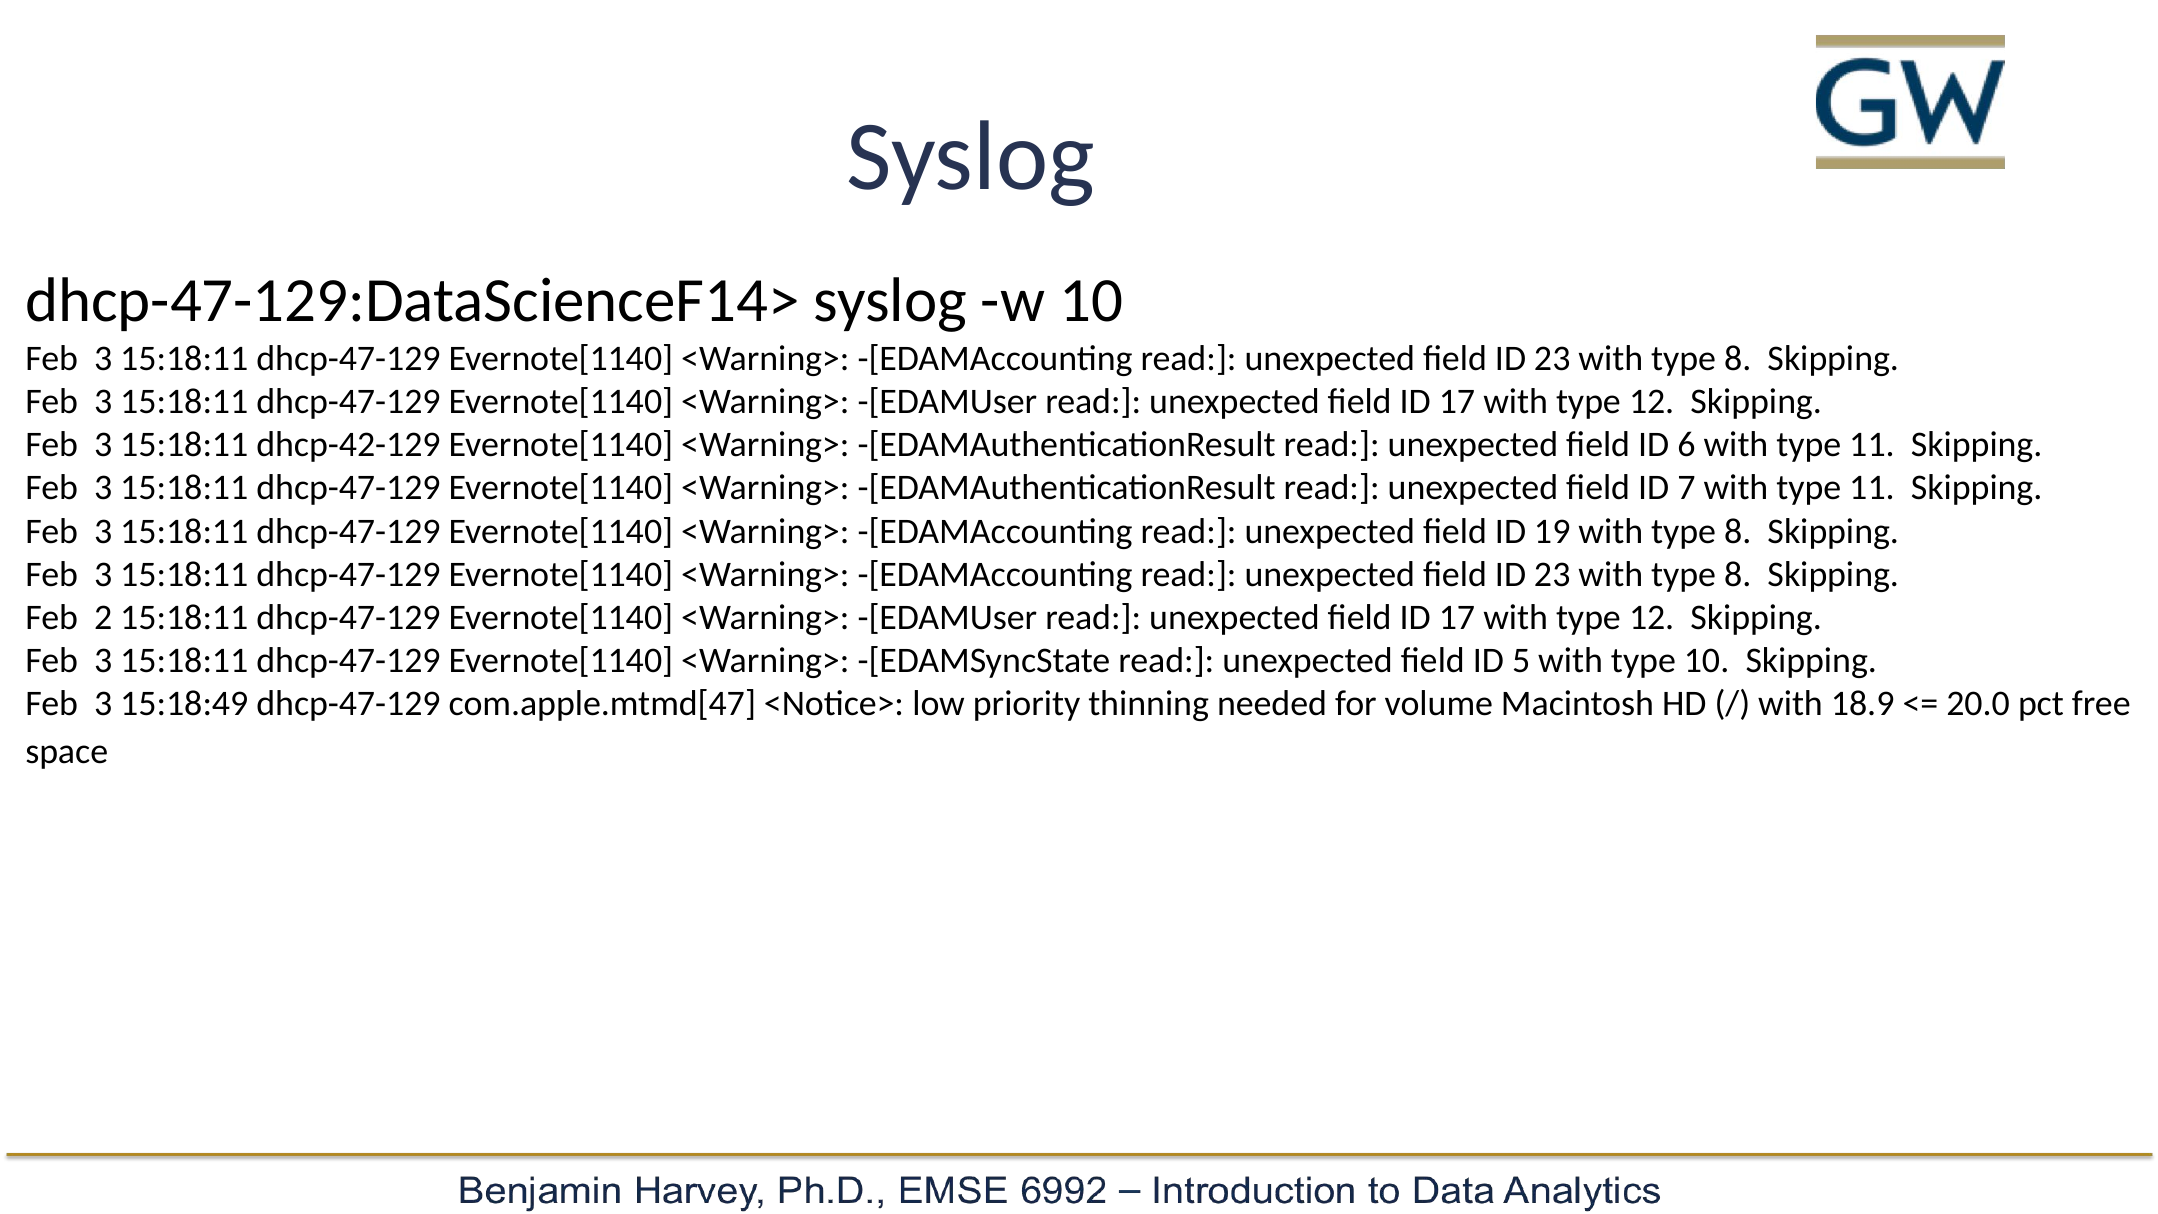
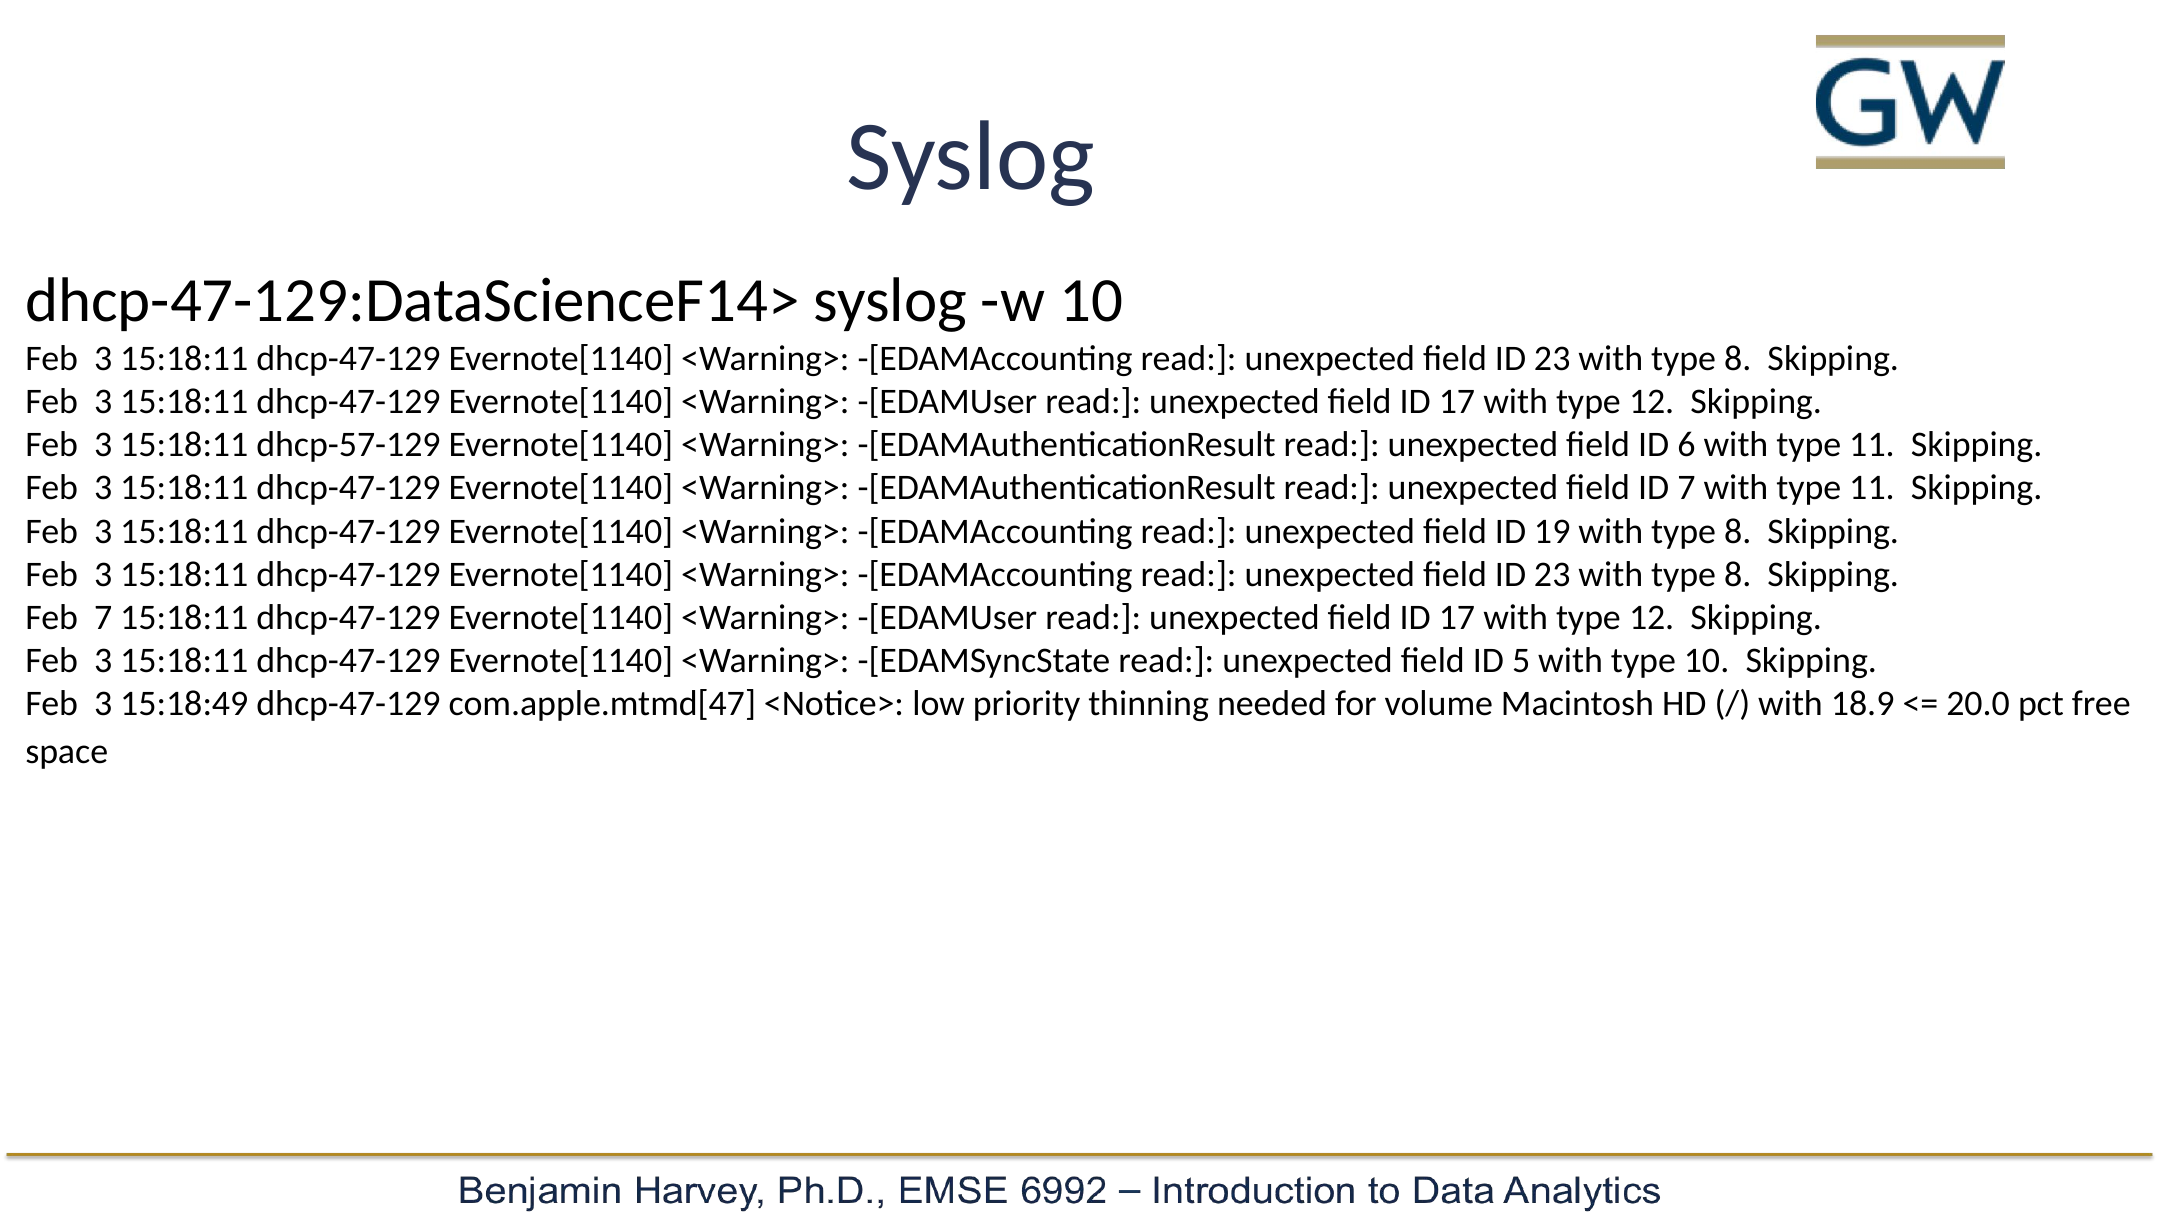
dhcp-42-129: dhcp-42-129 -> dhcp-57-129
Feb 2: 2 -> 7
